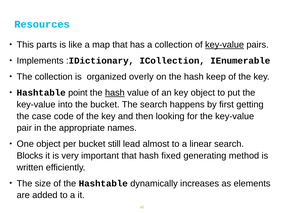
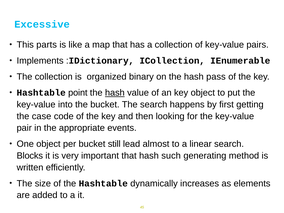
Resources: Resources -> Excessive
key-value at (225, 45) underline: present -> none
overly: overly -> binary
keep: keep -> pass
names: names -> events
fixed: fixed -> such
